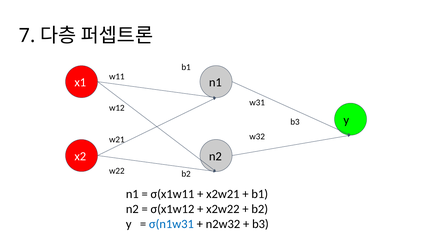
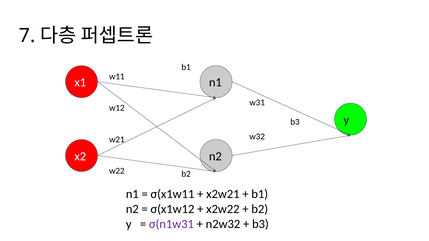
σ(n1w31 colour: blue -> purple
